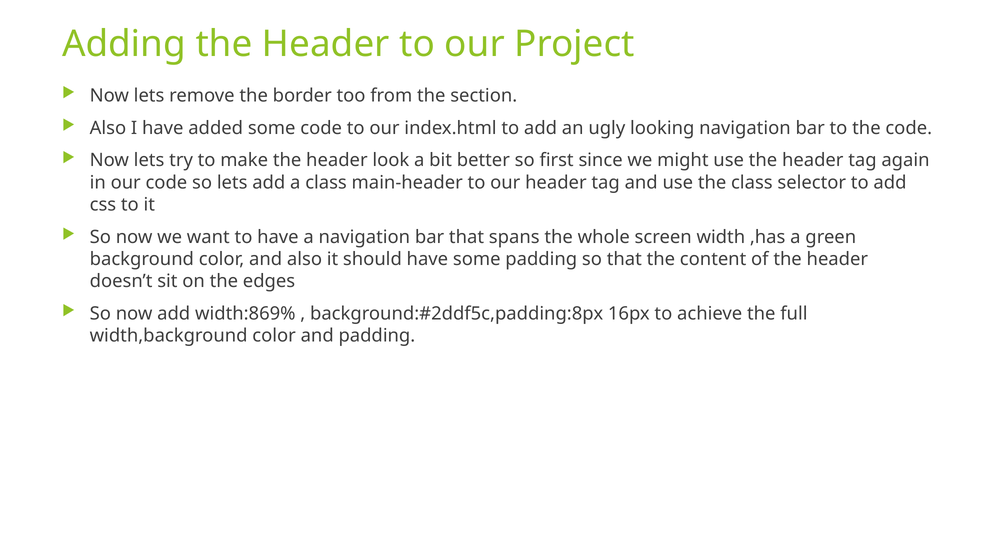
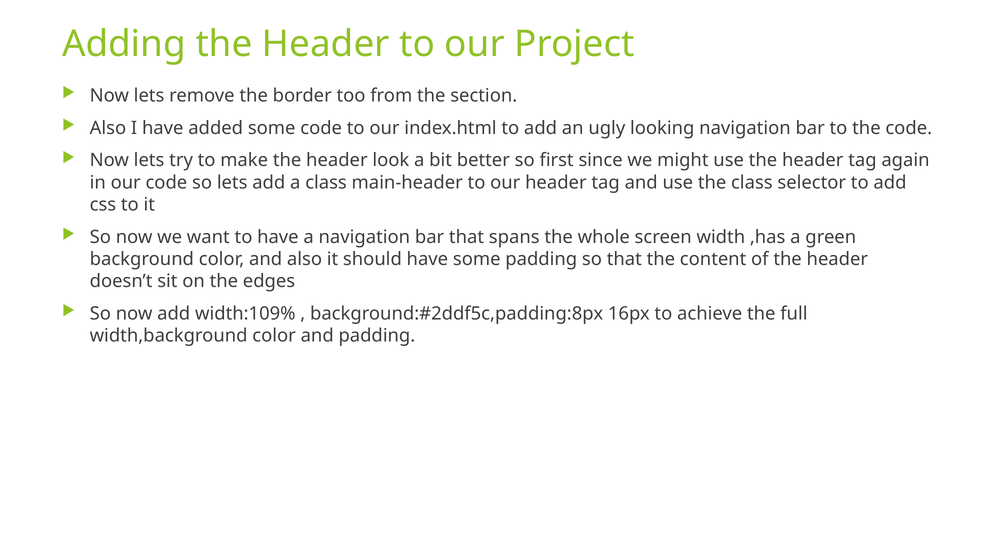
width:869%: width:869% -> width:109%
